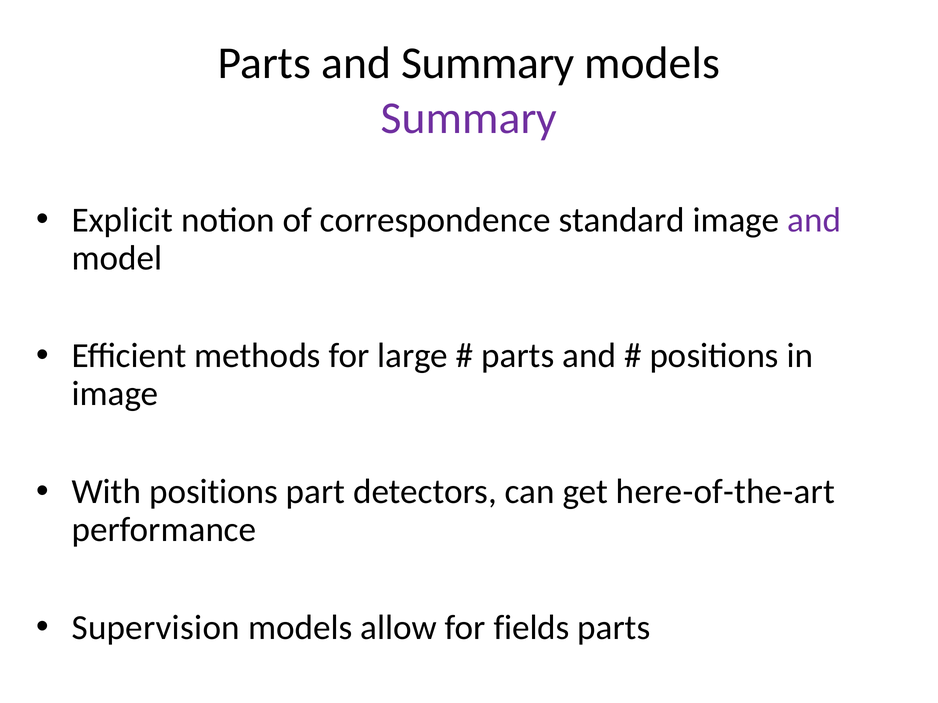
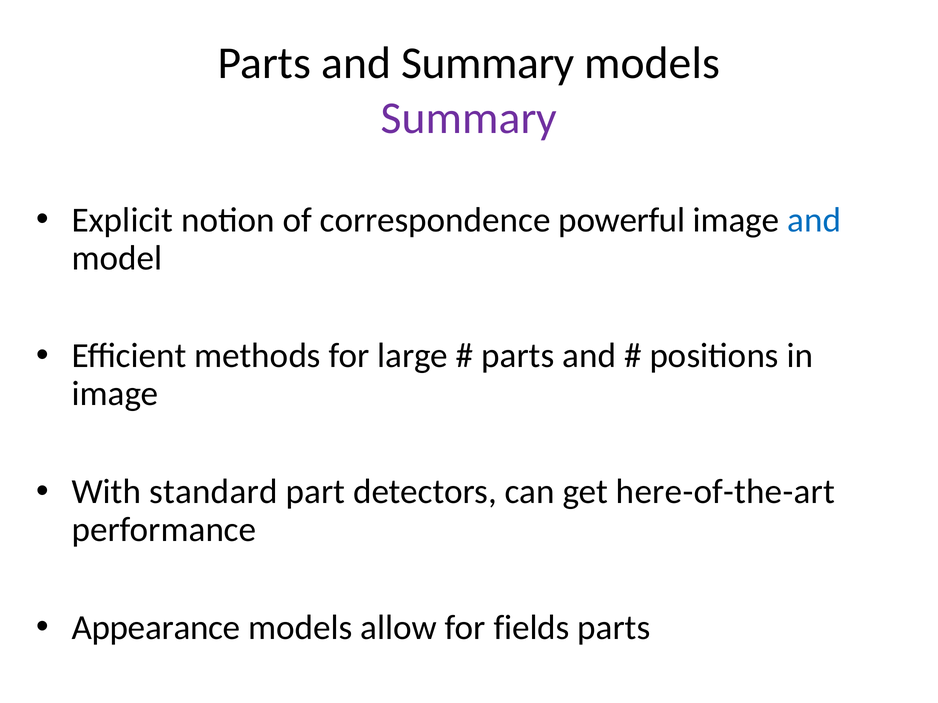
standard: standard -> powerful
and at (814, 220) colour: purple -> blue
With positions: positions -> standard
Supervision: Supervision -> Appearance
